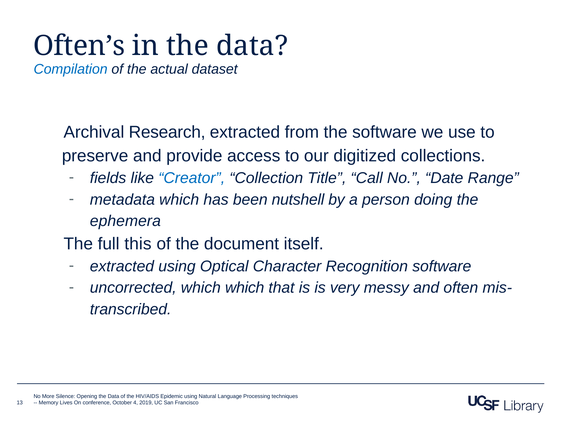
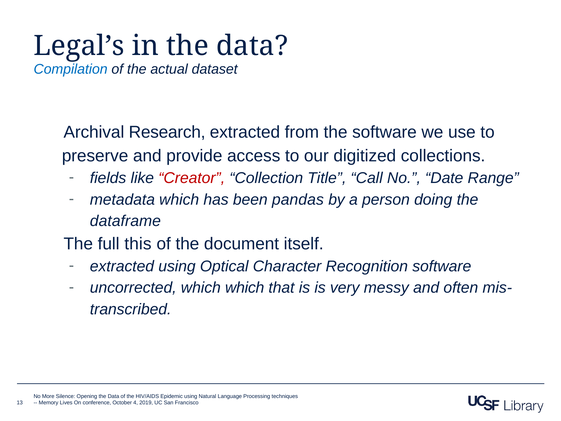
Often’s: Often’s -> Legal’s
Creator colour: blue -> red
nutshell: nutshell -> pandas
ephemera: ephemera -> dataframe
